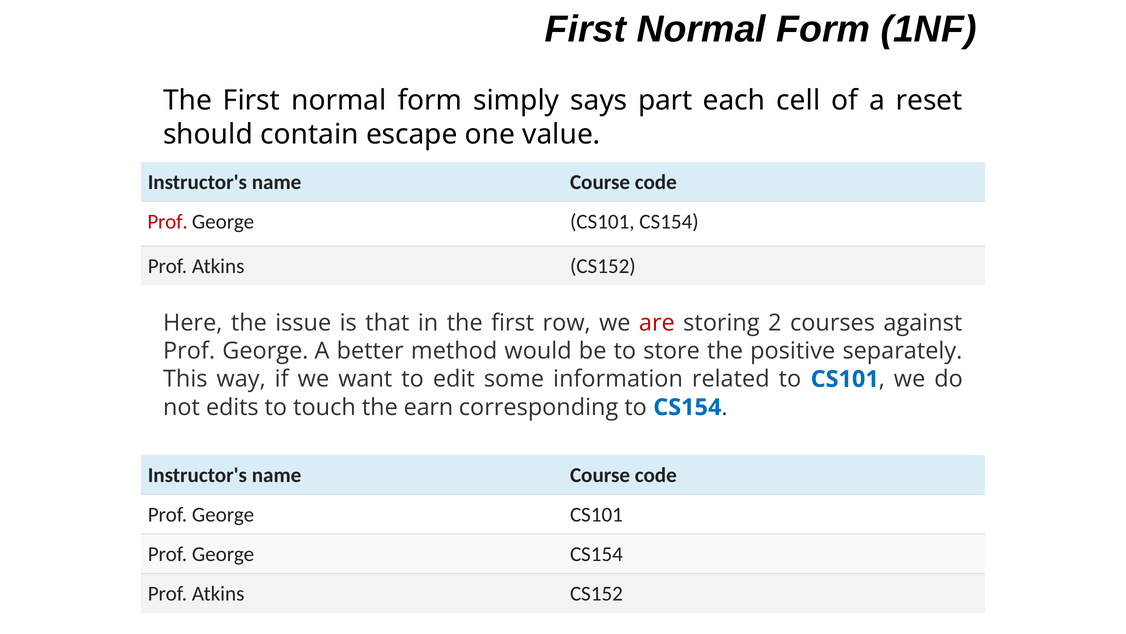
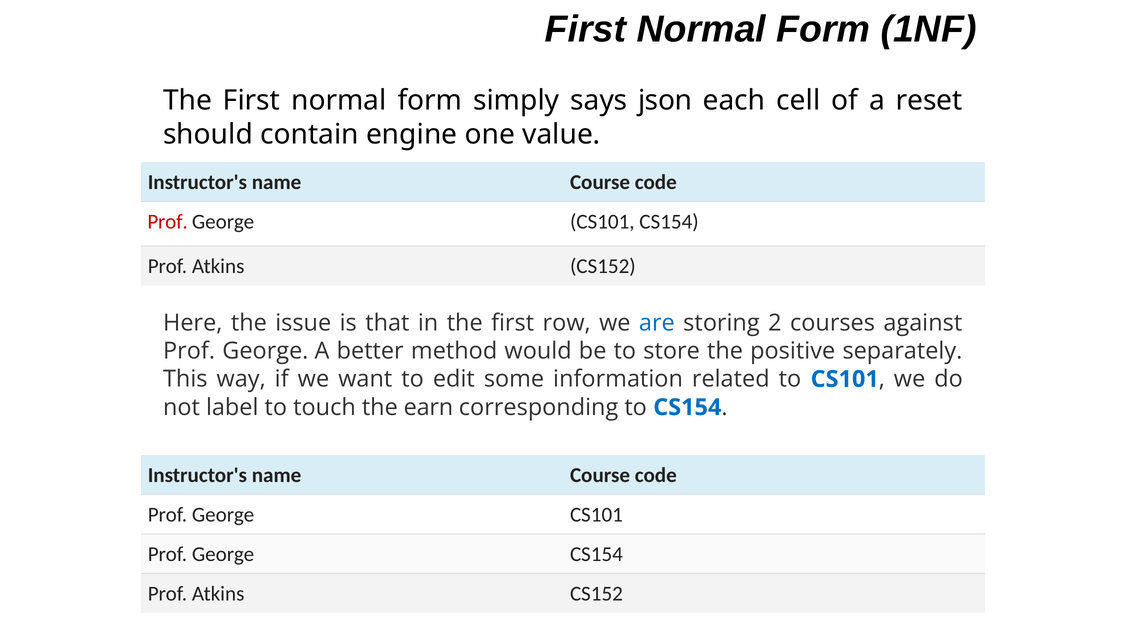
part: part -> json
escape: escape -> engine
are colour: red -> blue
edits: edits -> label
